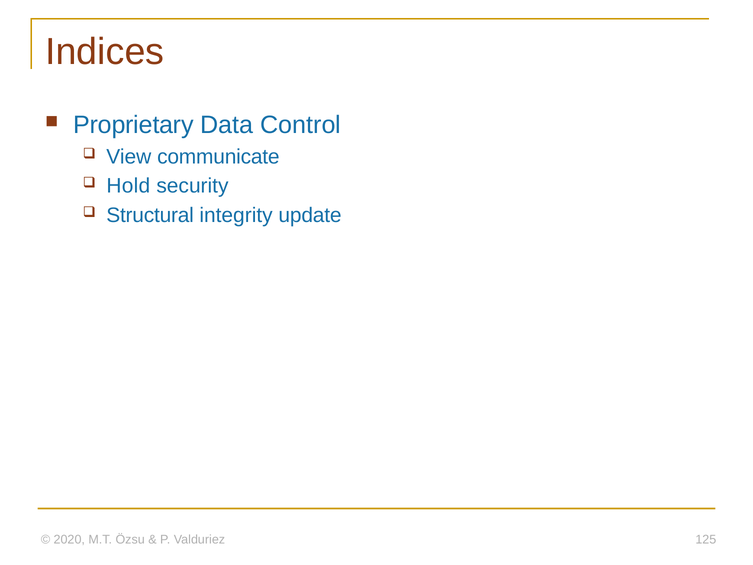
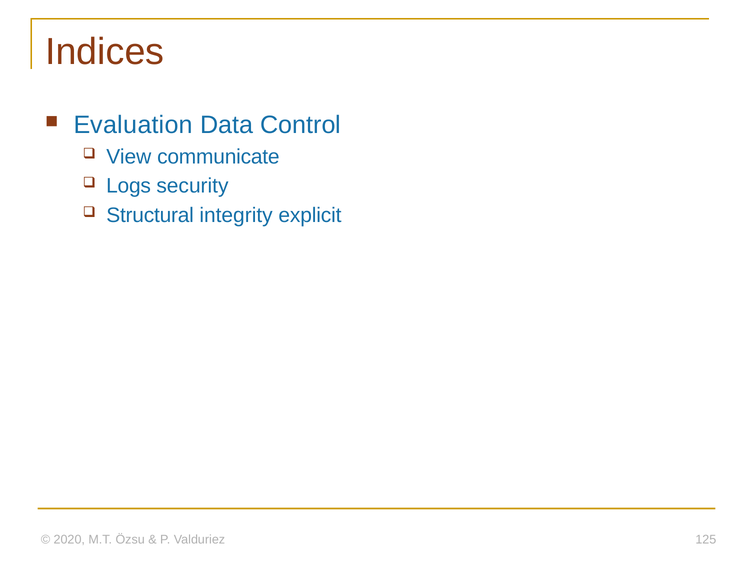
Proprietary: Proprietary -> Evaluation
Hold: Hold -> Logs
update: update -> explicit
